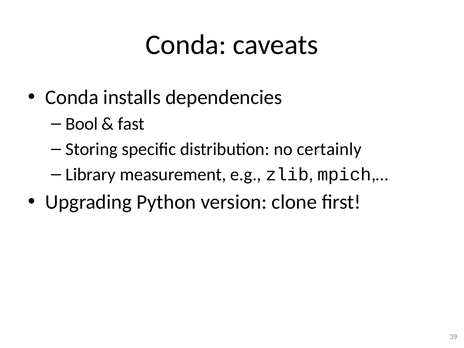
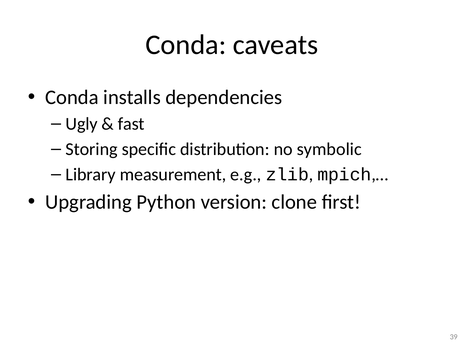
Bool: Bool -> Ugly
certainly: certainly -> symbolic
